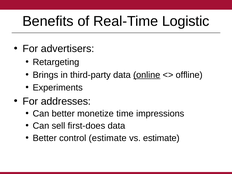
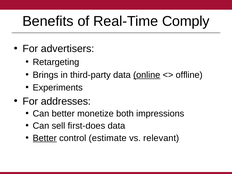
Logistic: Logistic -> Comply
time: time -> both
Better at (45, 138) underline: none -> present
vs estimate: estimate -> relevant
